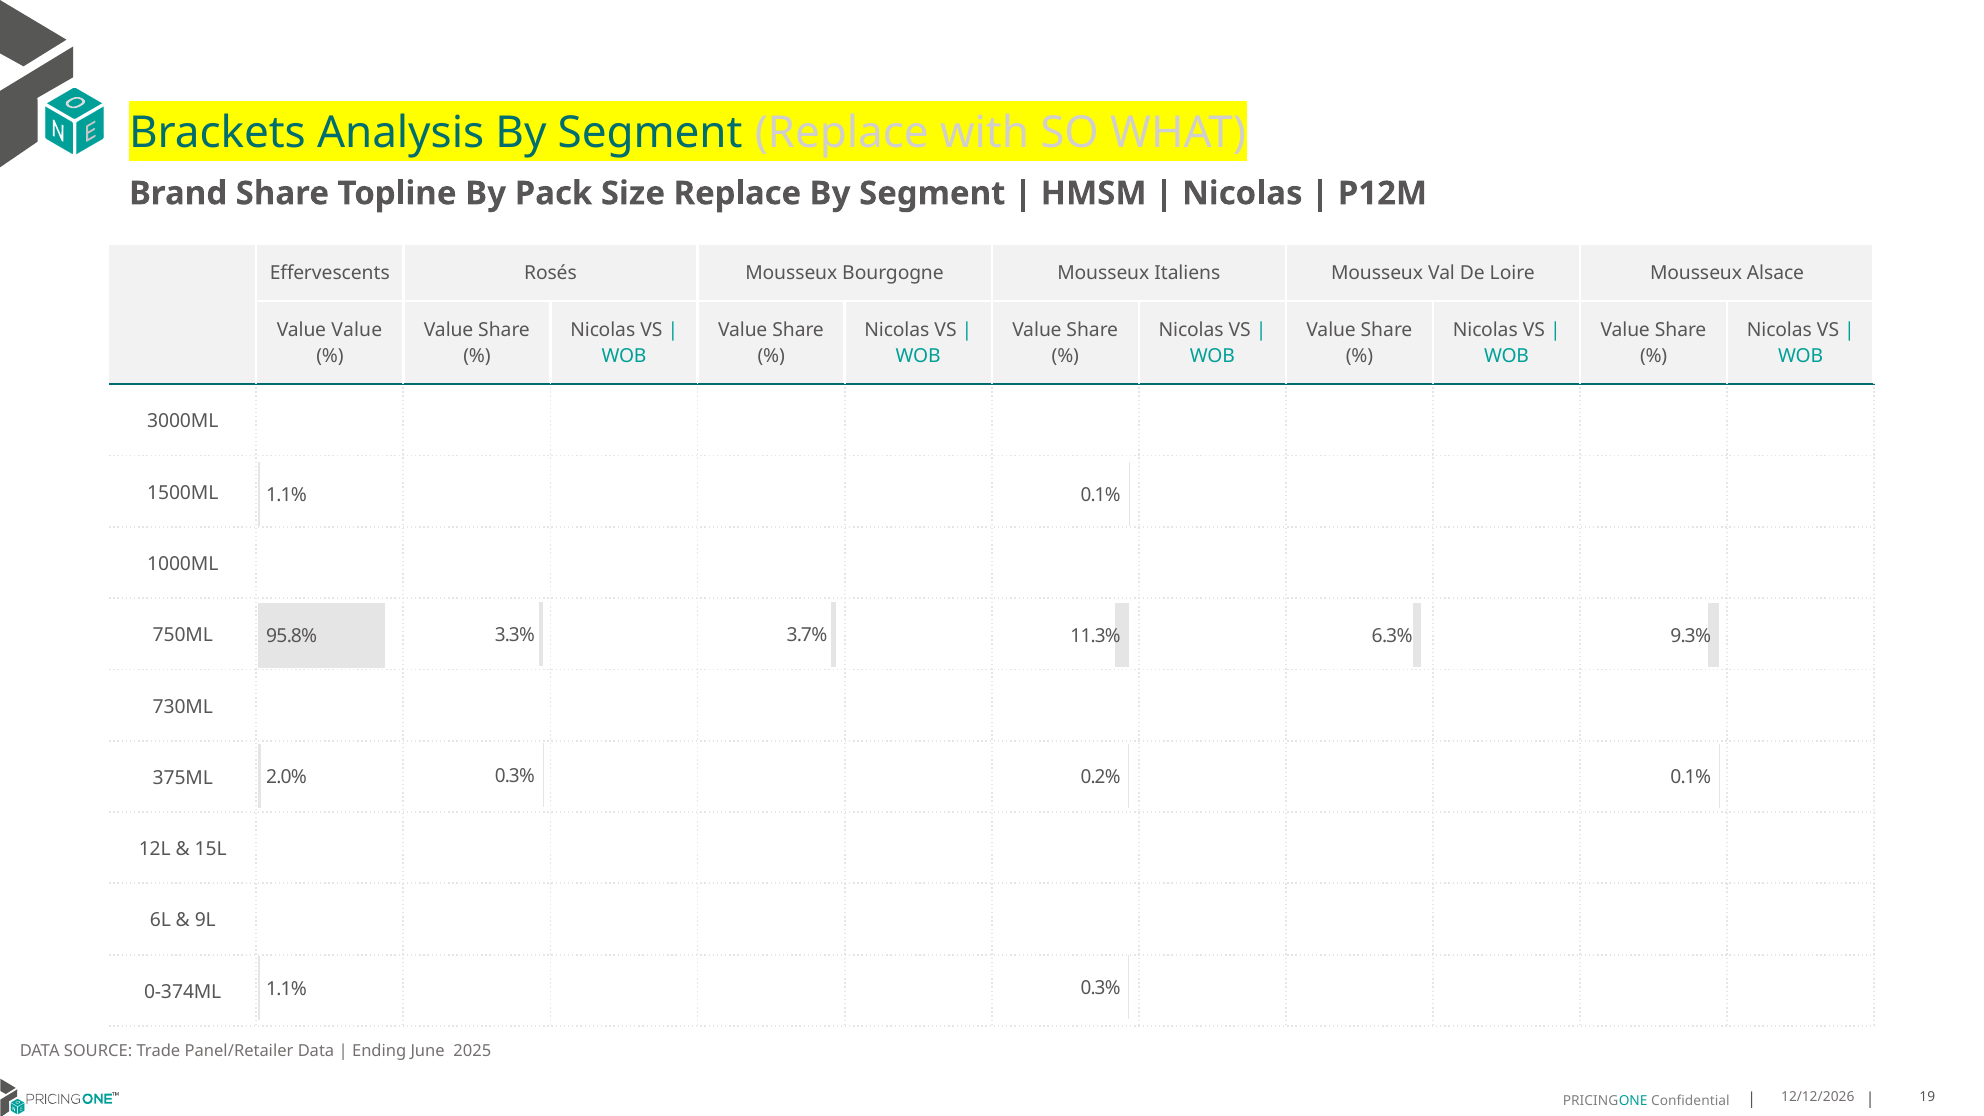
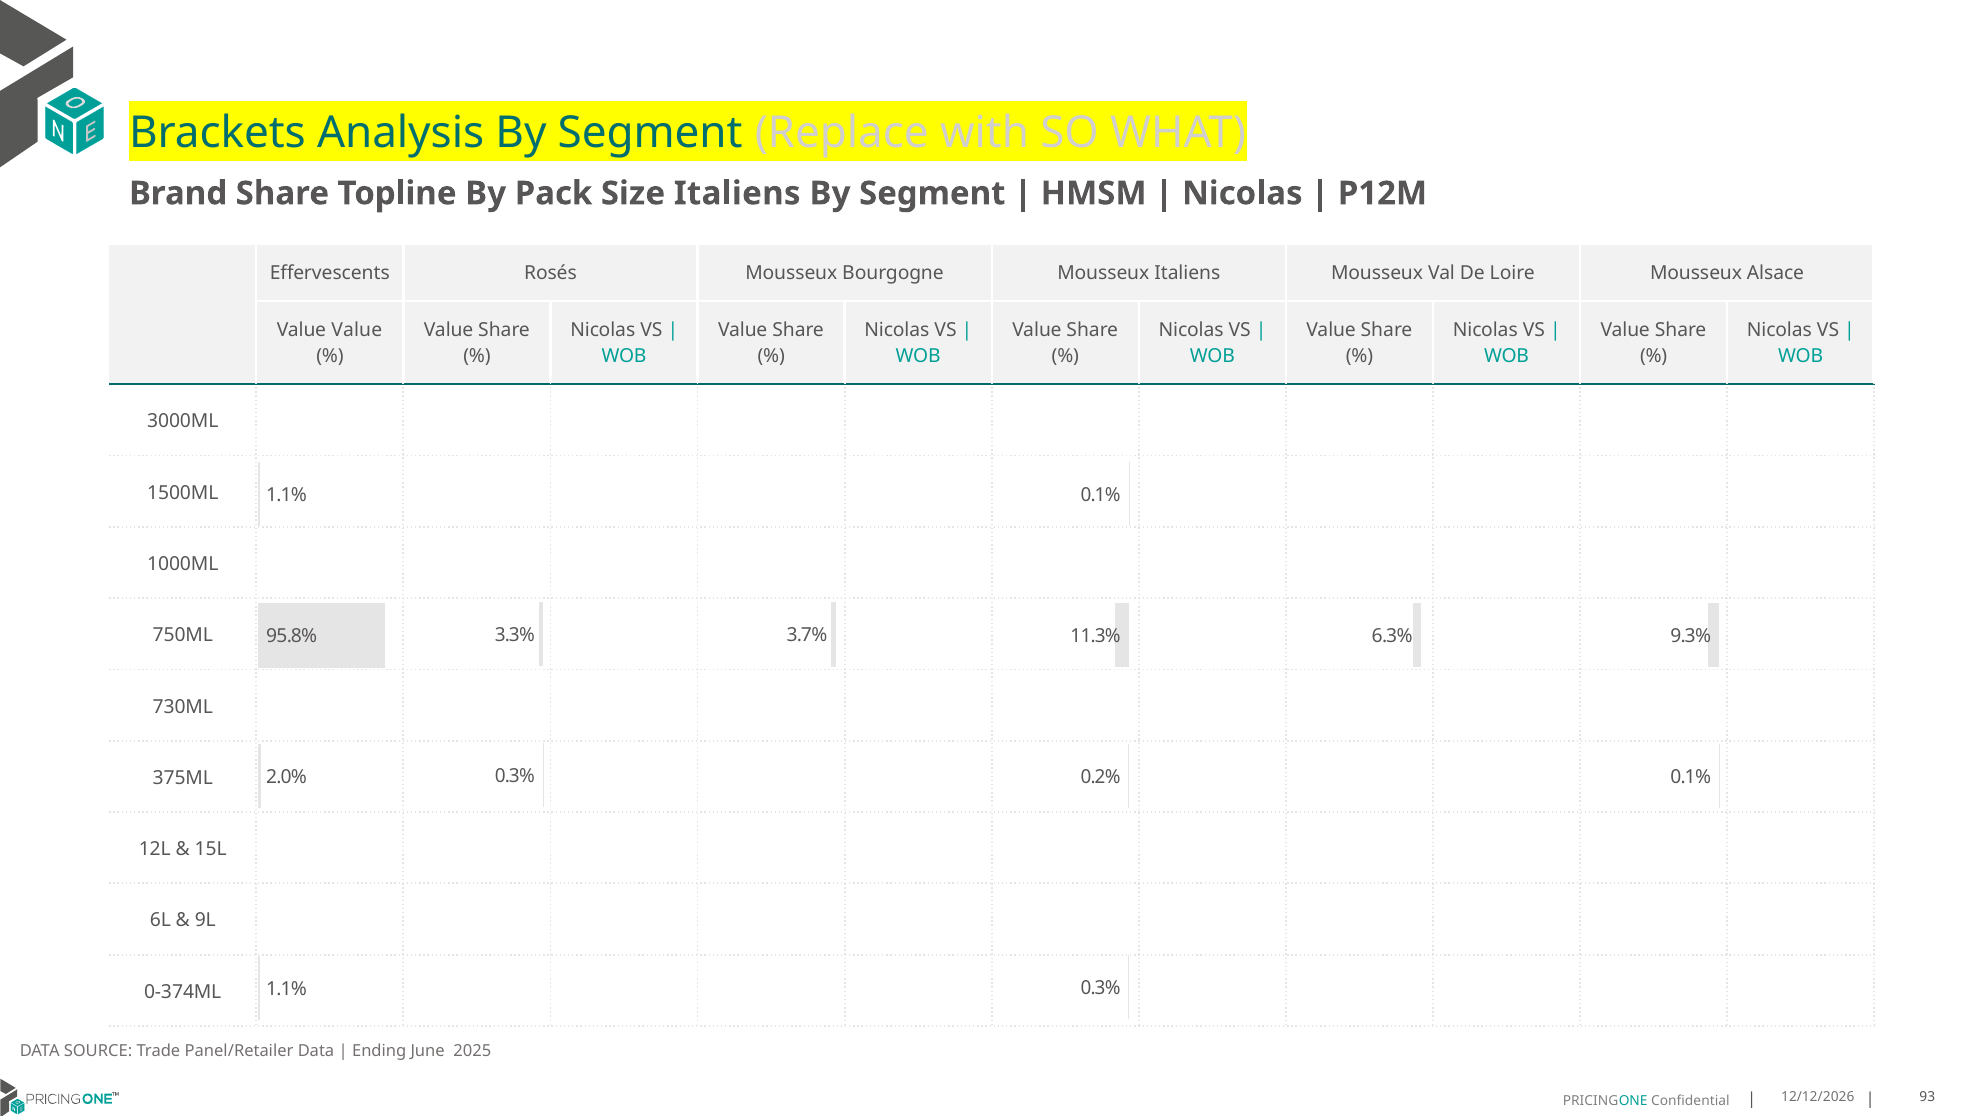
Size Replace: Replace -> Italiens
19: 19 -> 93
